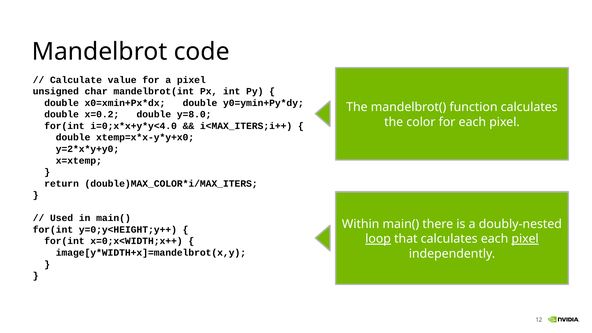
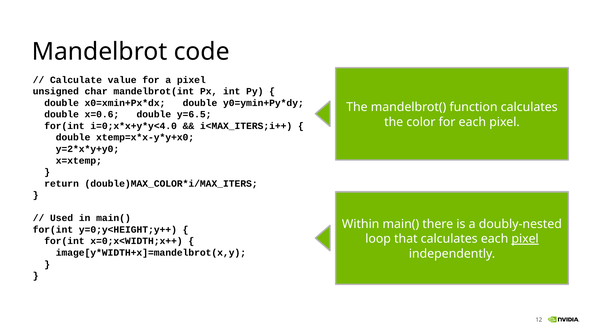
x=0.2: x=0.2 -> x=0.6
y=8.0: y=8.0 -> y=6.5
loop underline: present -> none
